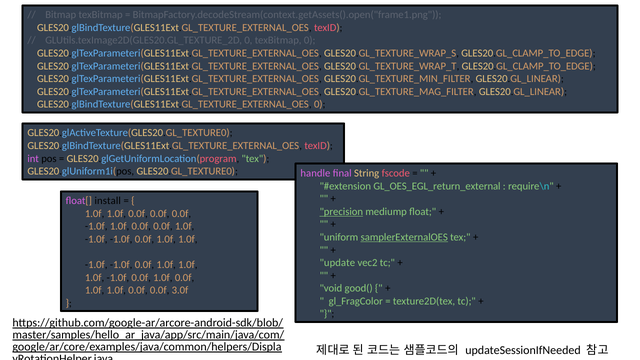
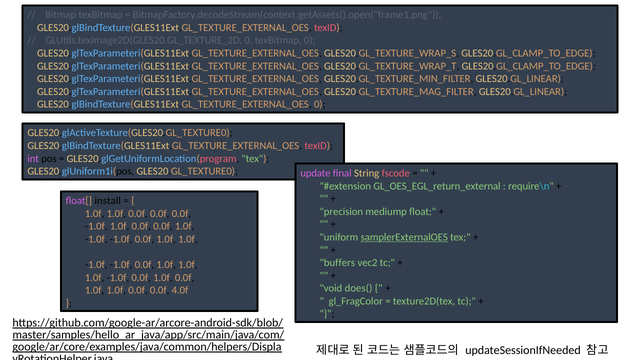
handle: handle -> update
precision underline: present -> none
update: update -> buffers
good(: good( -> does(
3.0f: 3.0f -> 4.0f
